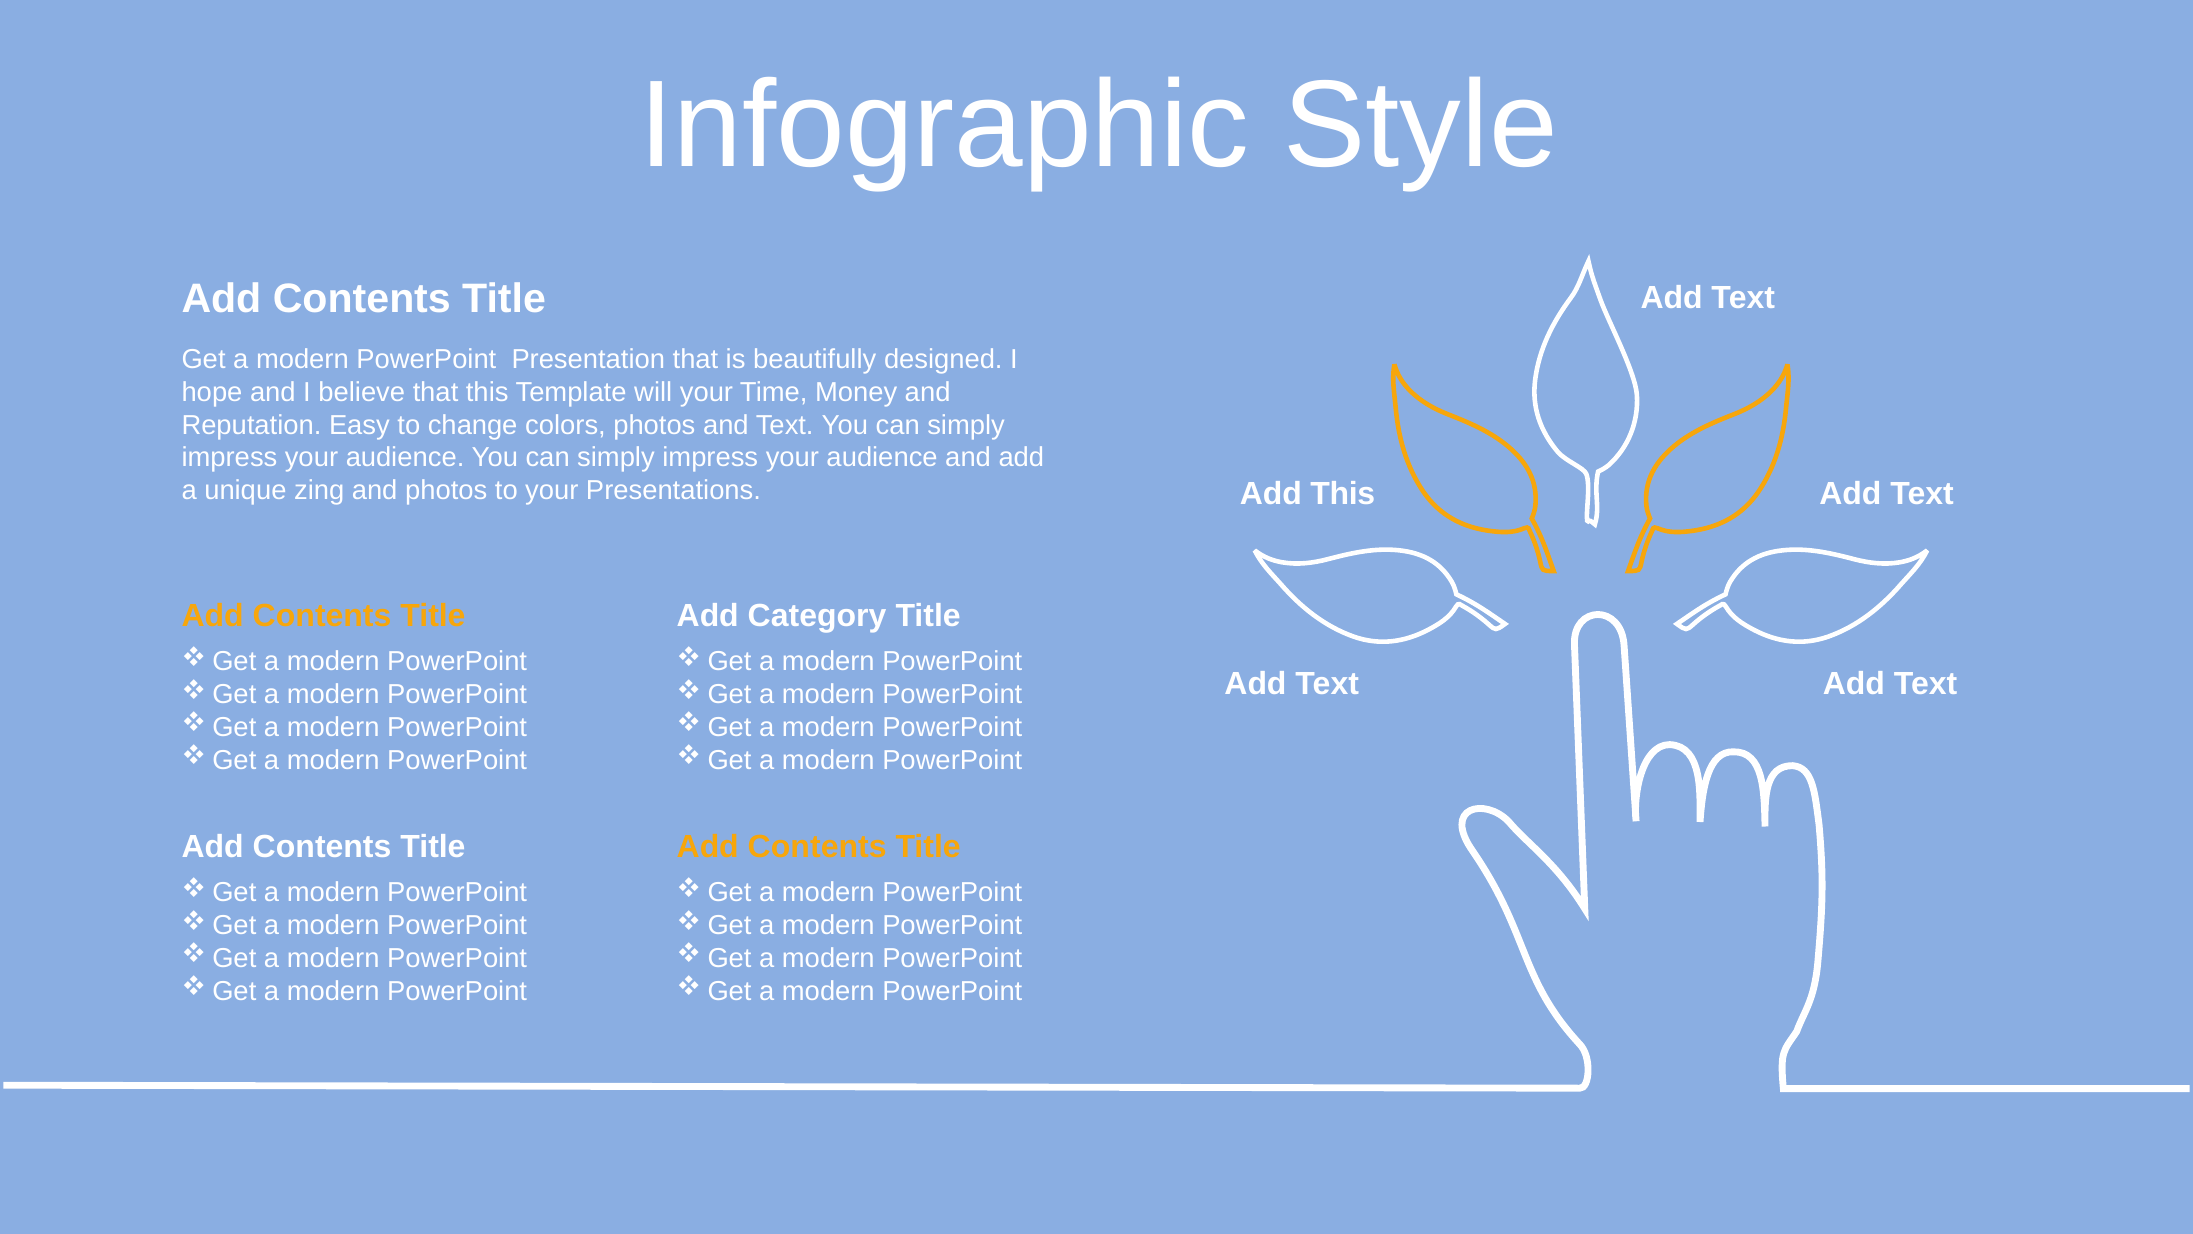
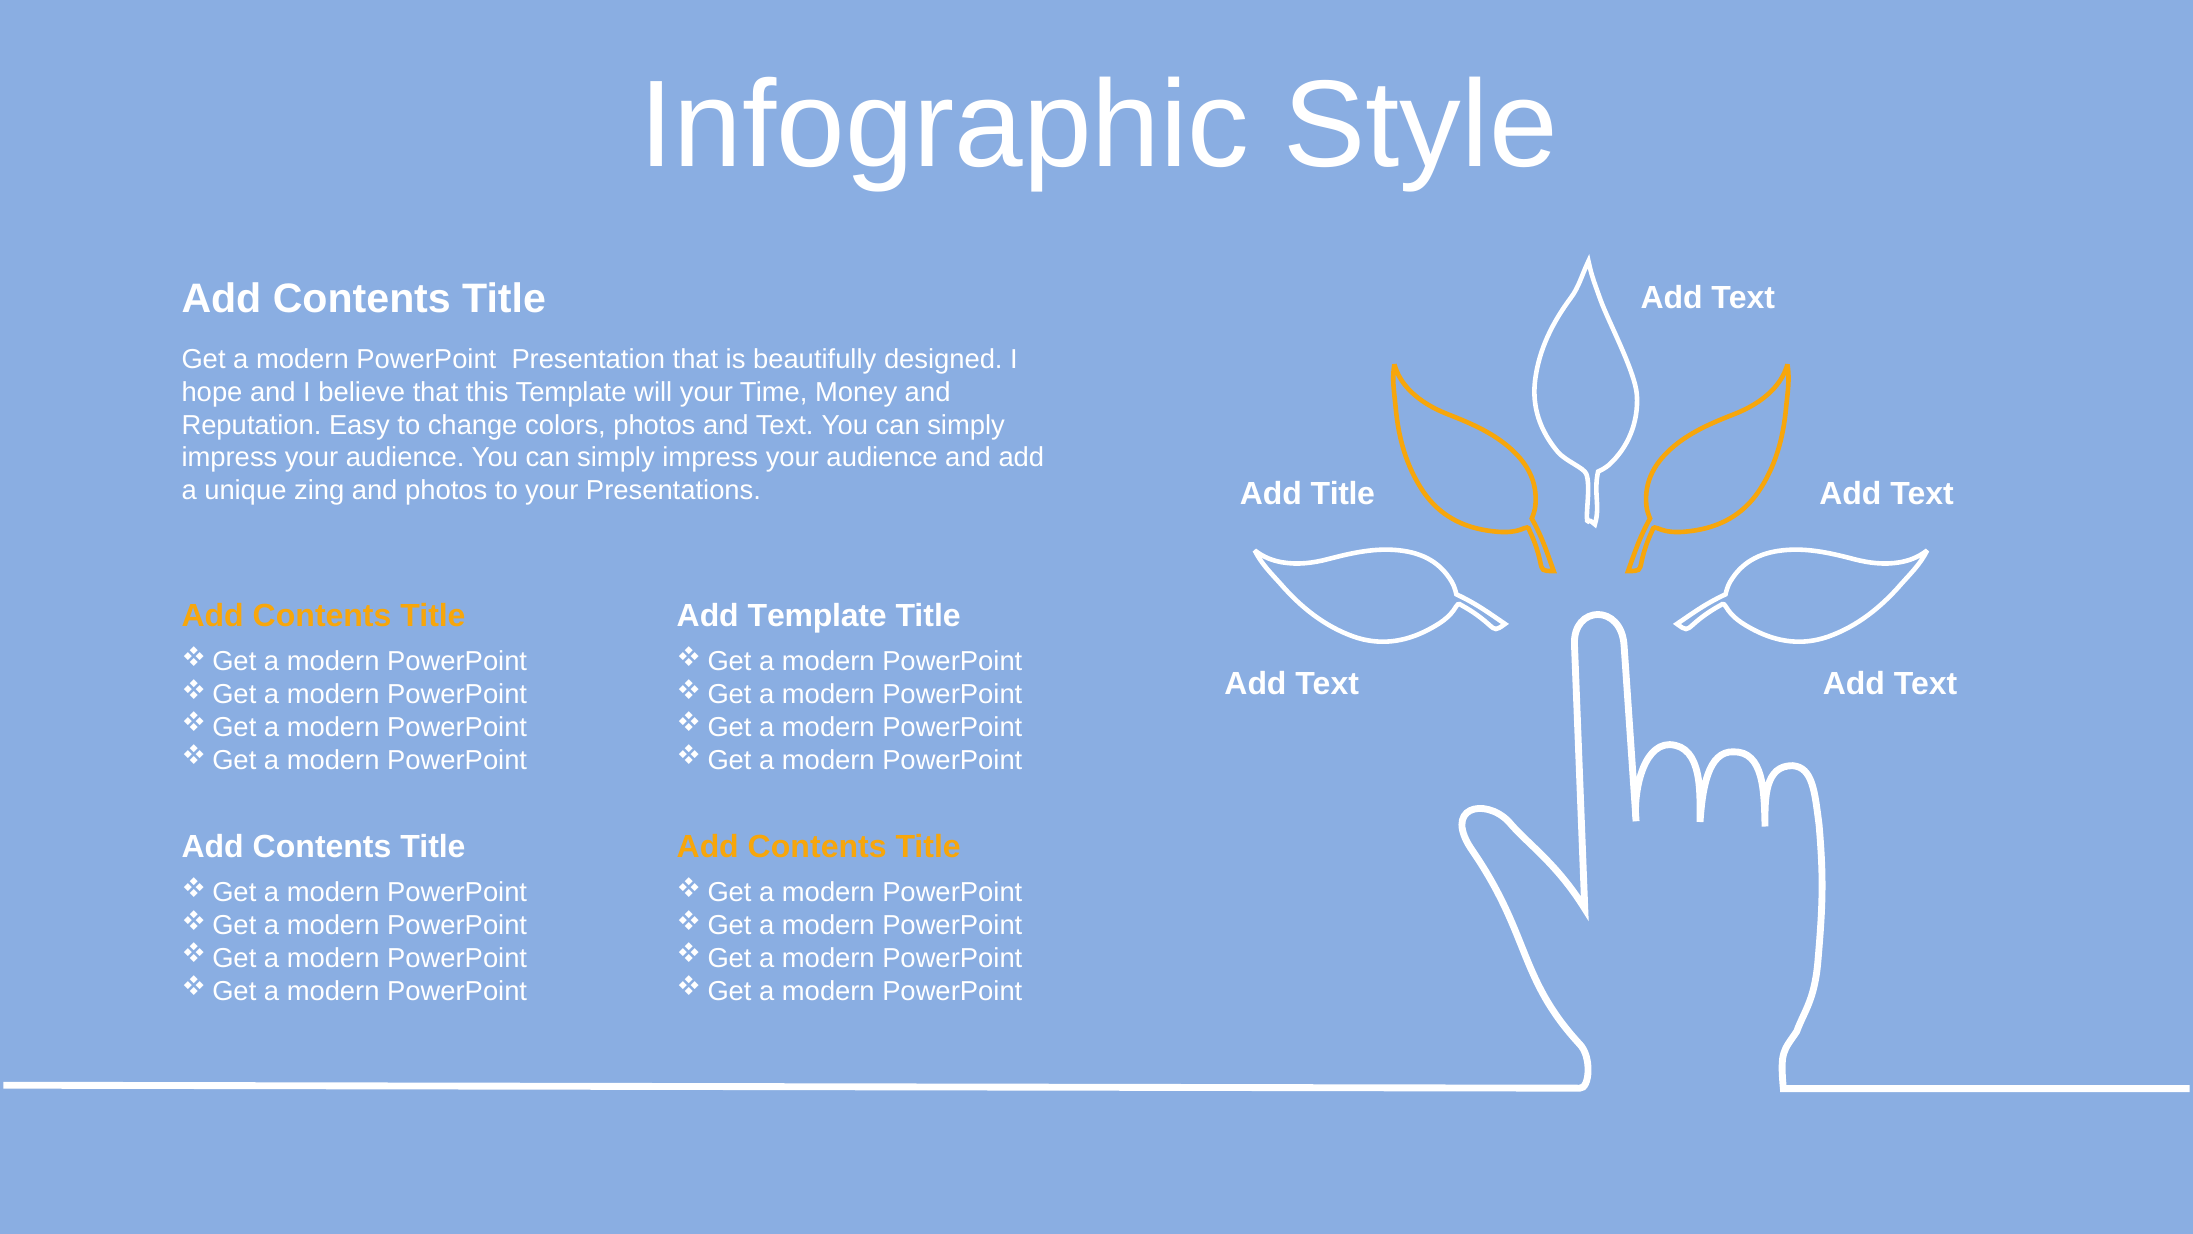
Add This: This -> Title
Add Category: Category -> Template
